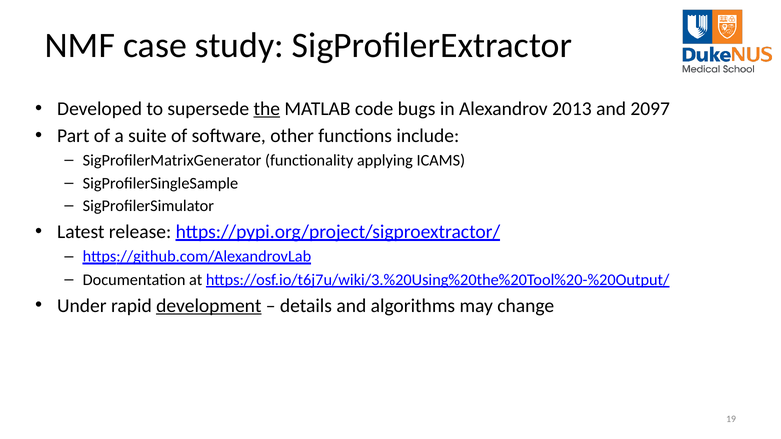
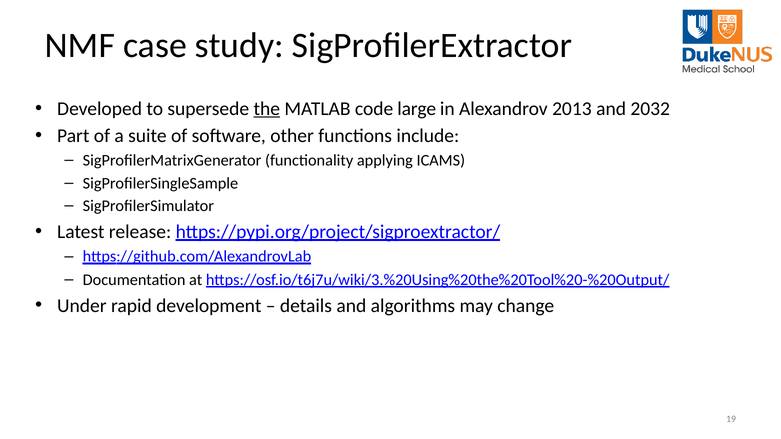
bugs: bugs -> large
2097: 2097 -> 2032
development underline: present -> none
